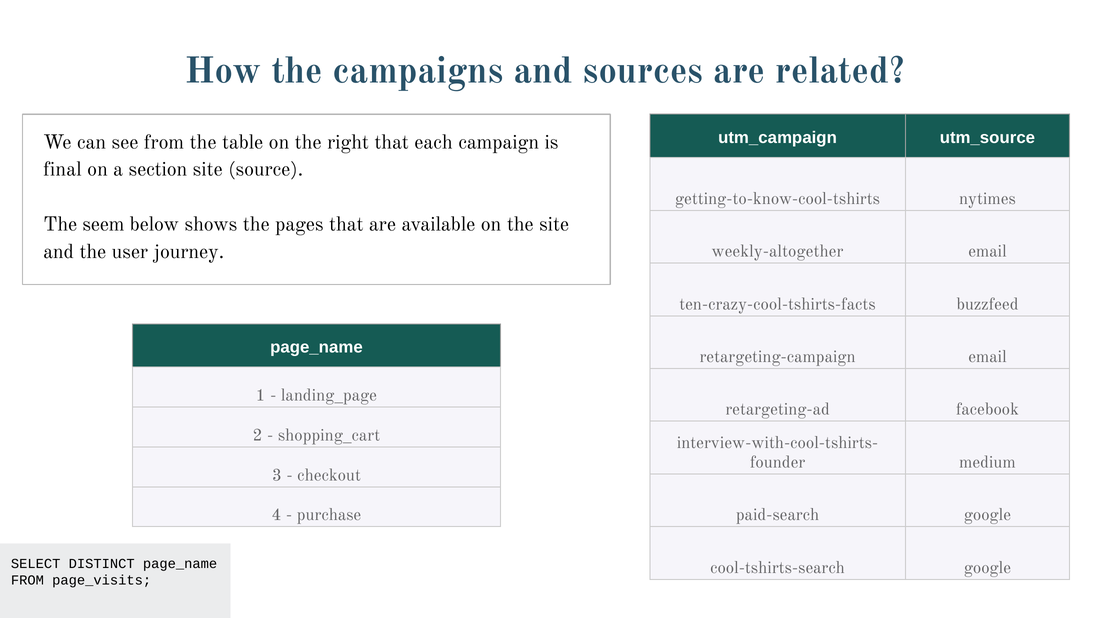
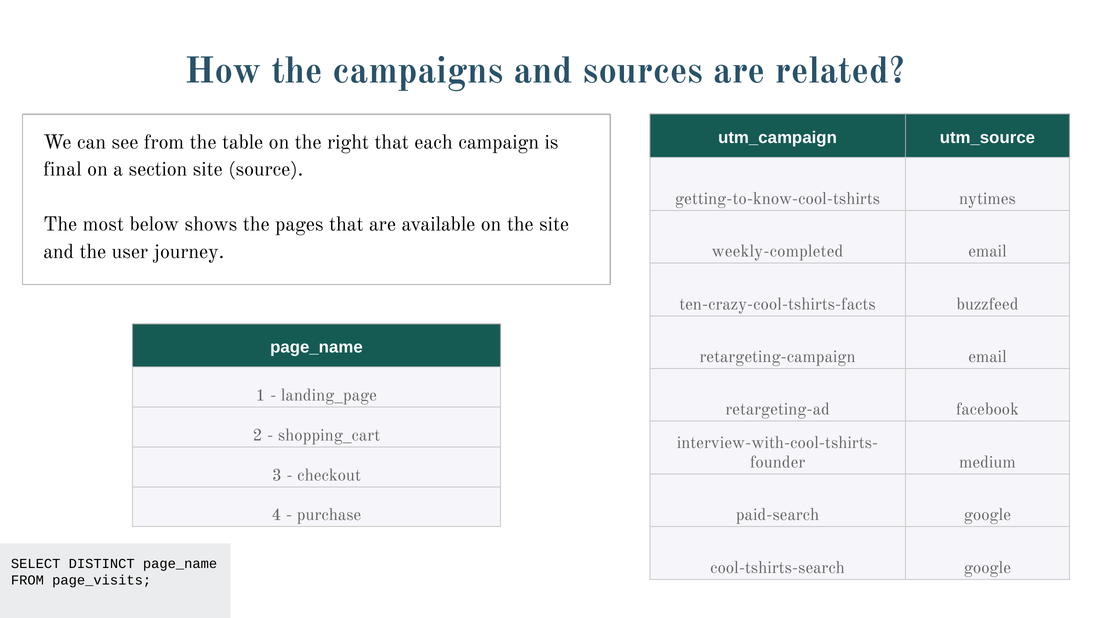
seem: seem -> most
weekly-altogether: weekly-altogether -> weekly-completed
